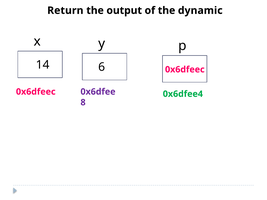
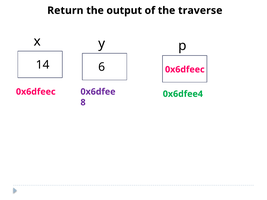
dynamic: dynamic -> traverse
